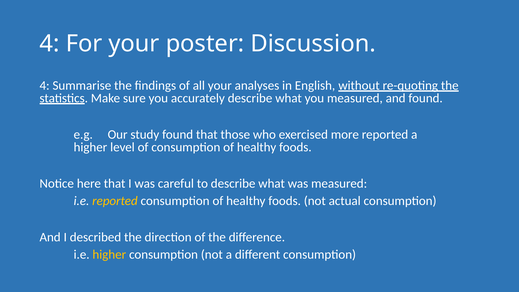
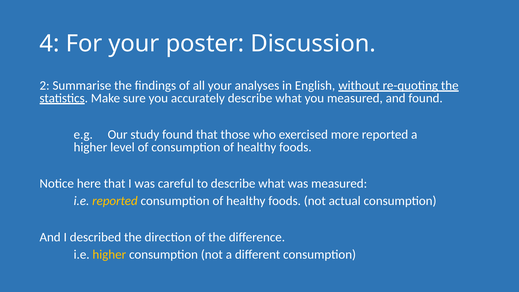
4 at (45, 85): 4 -> 2
